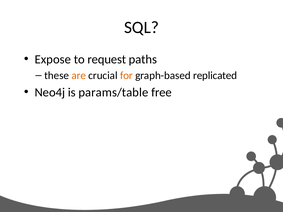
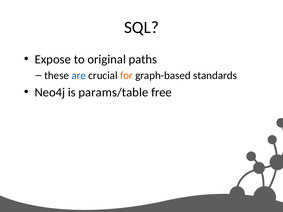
request: request -> original
are colour: orange -> blue
replicated: replicated -> standards
